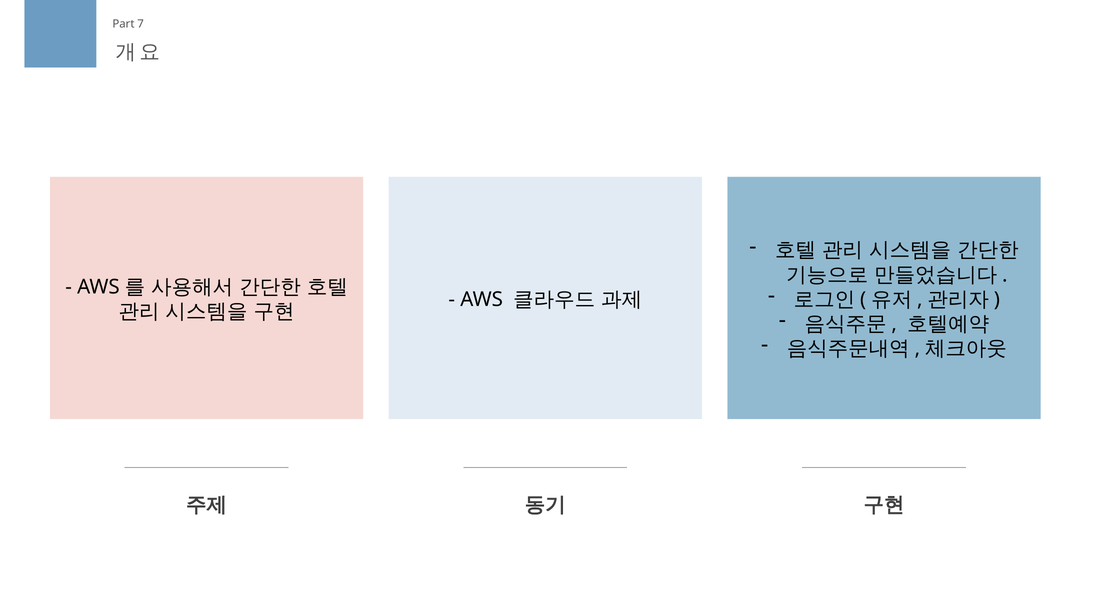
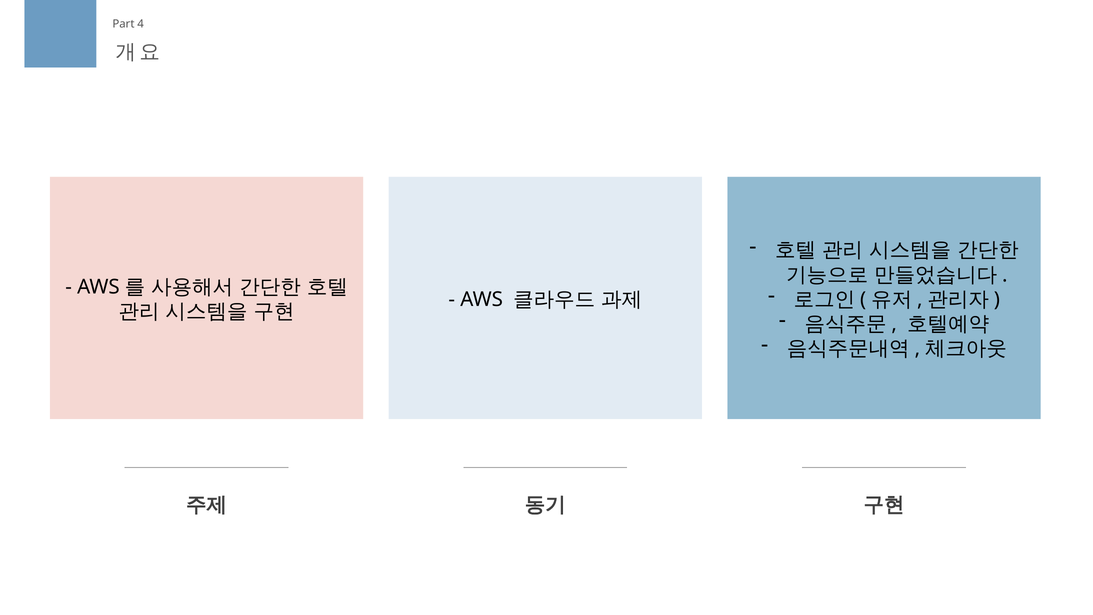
7: 7 -> 4
